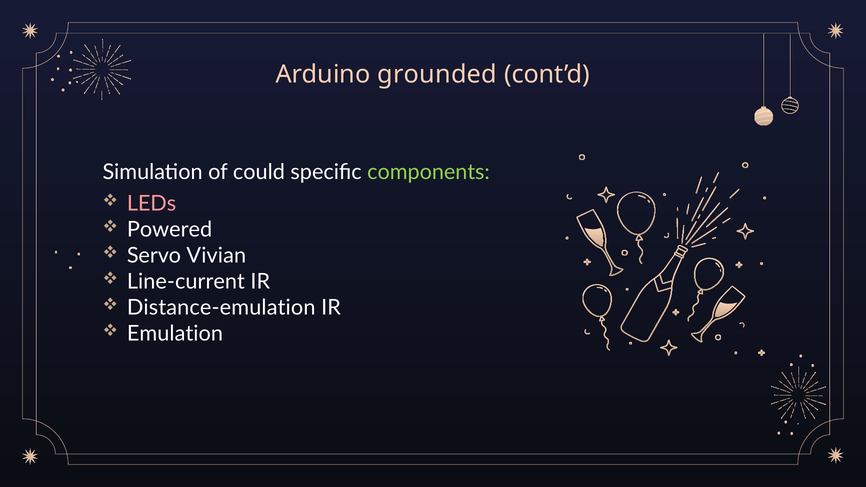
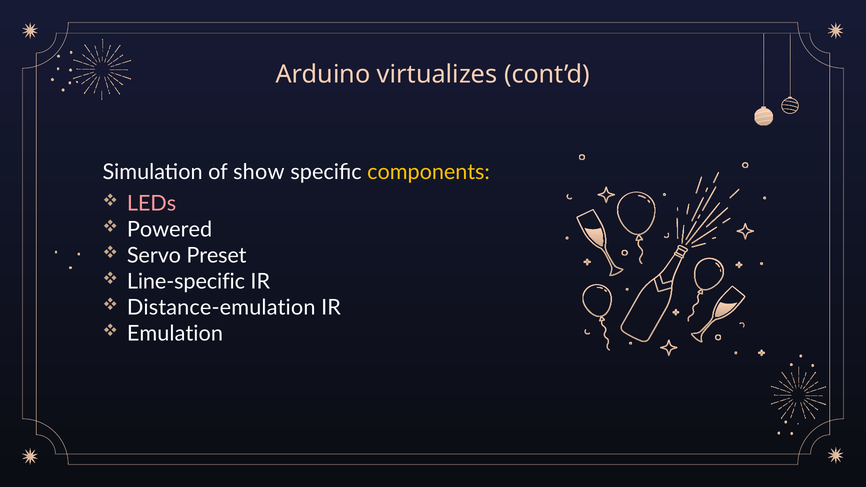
grounded: grounded -> virtualizes
could: could -> show
components colour: light green -> yellow
Vivian: Vivian -> Preset
Line-current: Line-current -> Line-specific
